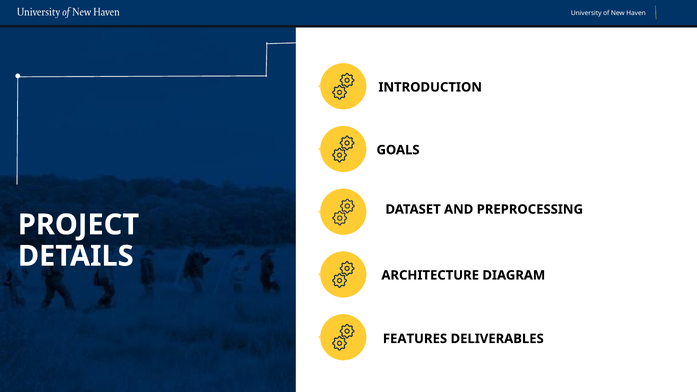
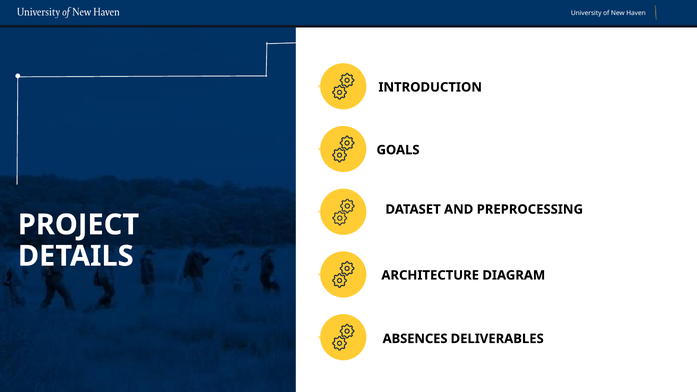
FEATURES: FEATURES -> ABSENCES
